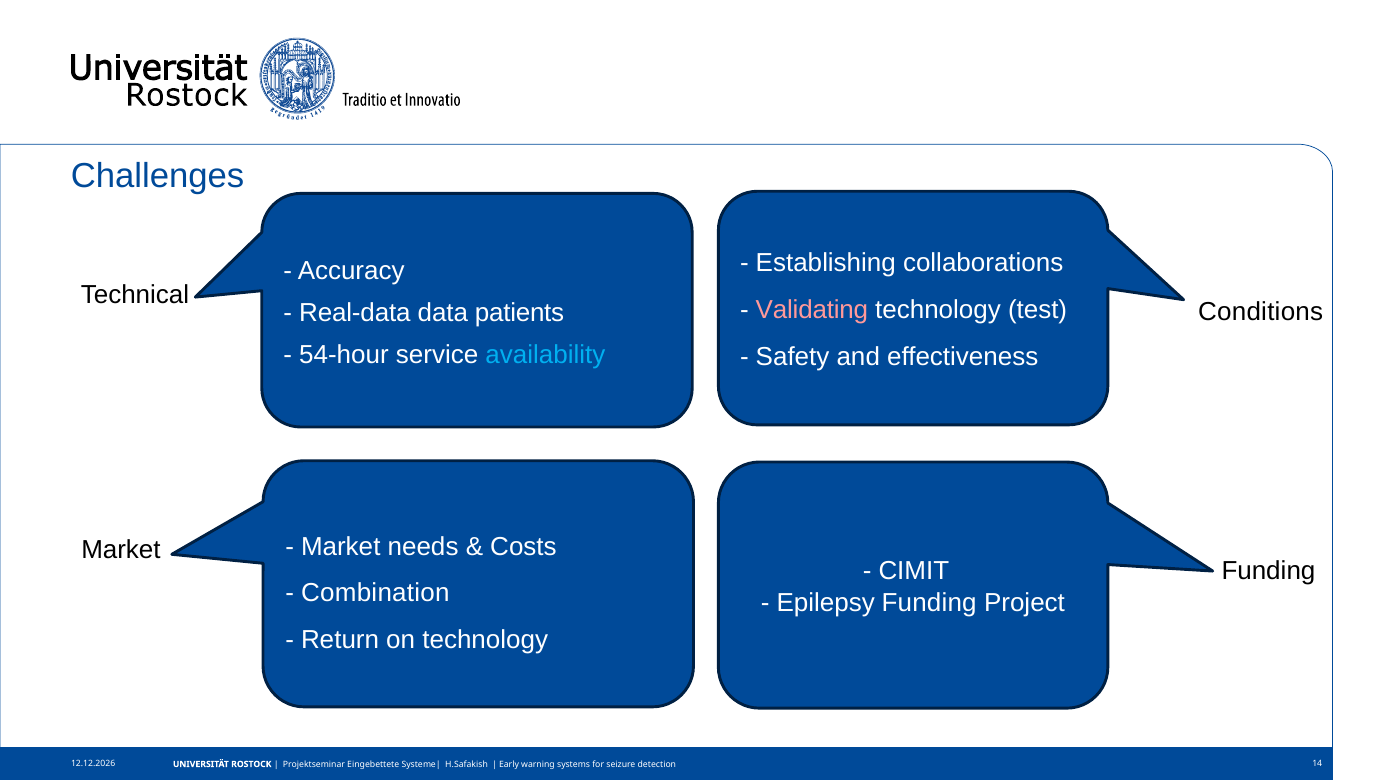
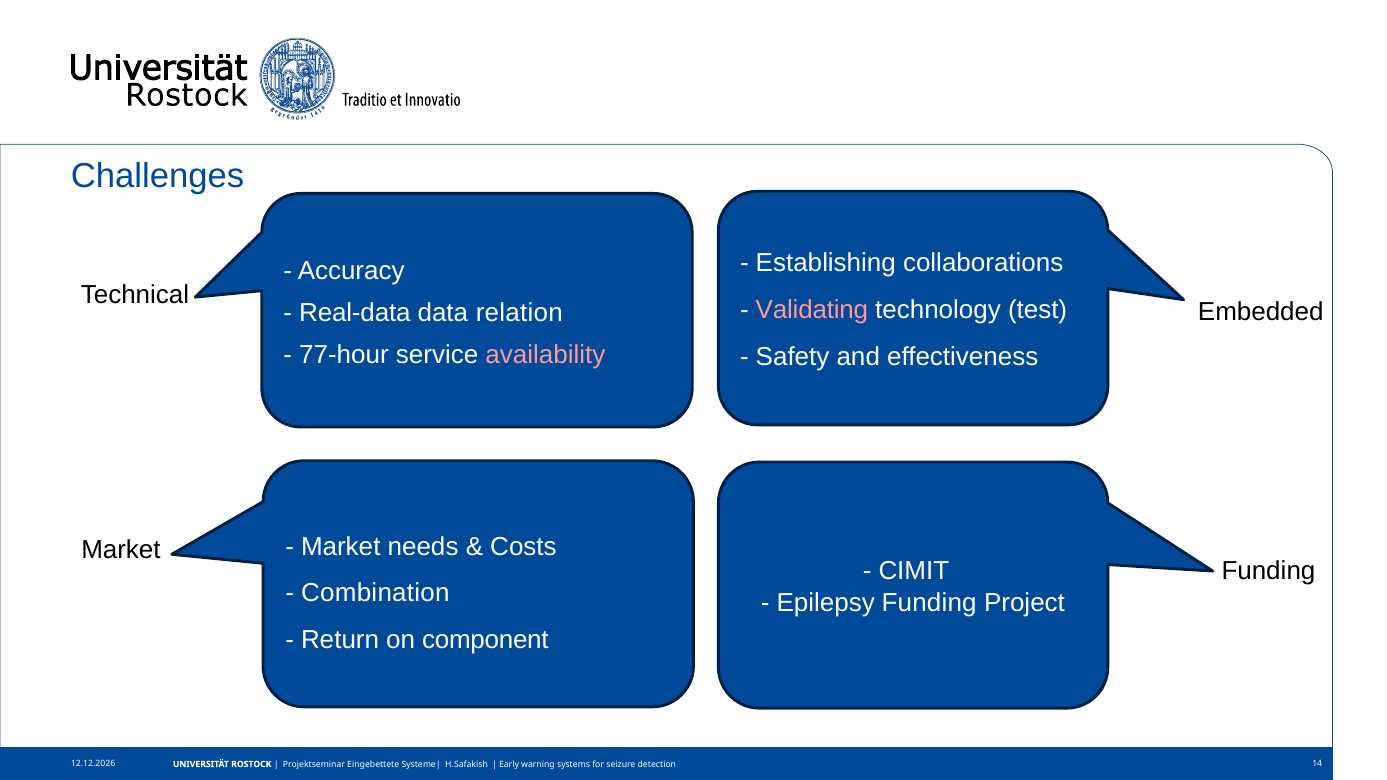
Conditions: Conditions -> Embedded
patients: patients -> relation
54-hour: 54-hour -> 77-hour
availability colour: light blue -> pink
on technology: technology -> component
